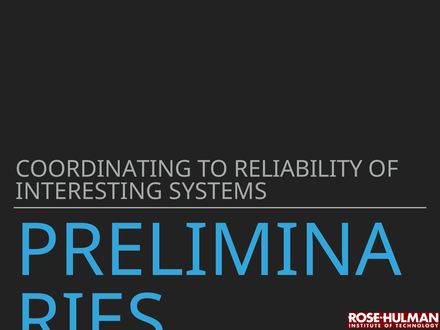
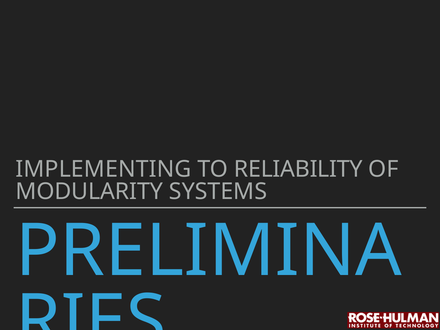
COORDINATING: COORDINATING -> IMPLEMENTING
INTERESTING: INTERESTING -> MODULARITY
